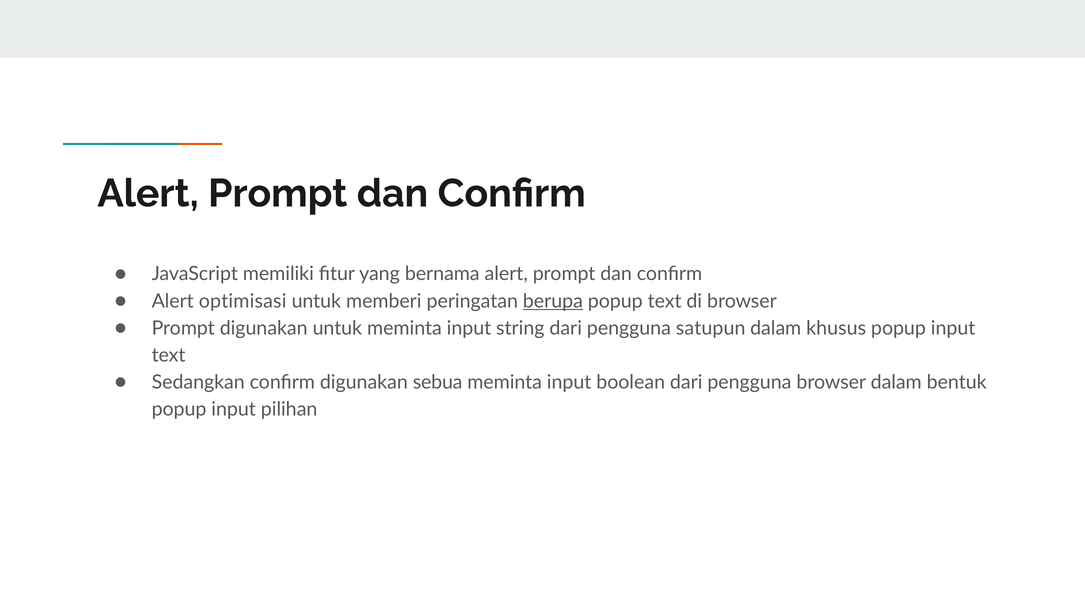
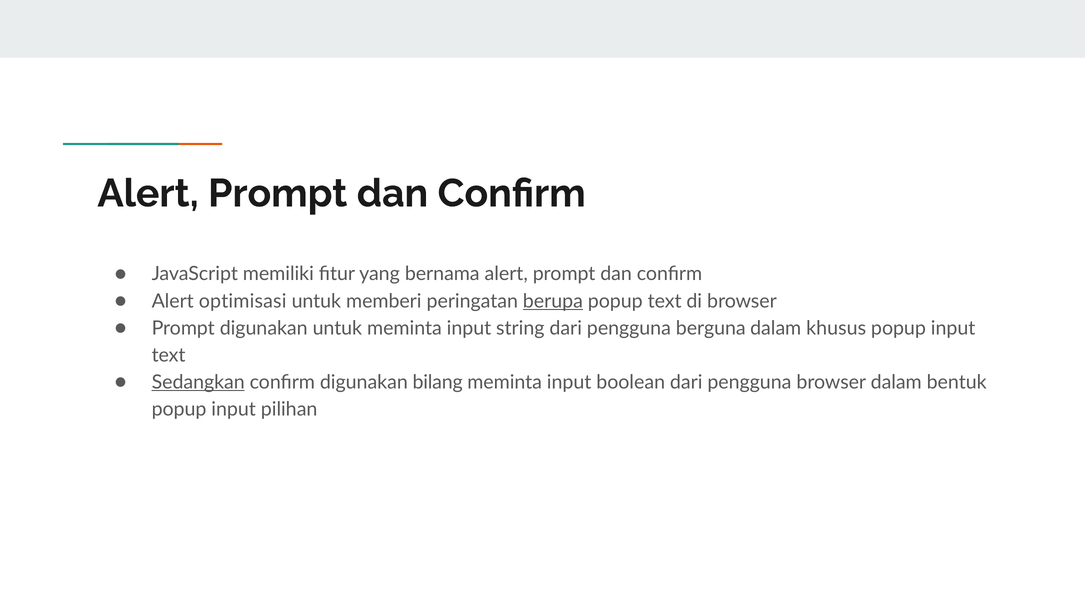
satupun: satupun -> berguna
Sedangkan underline: none -> present
sebua: sebua -> bilang
